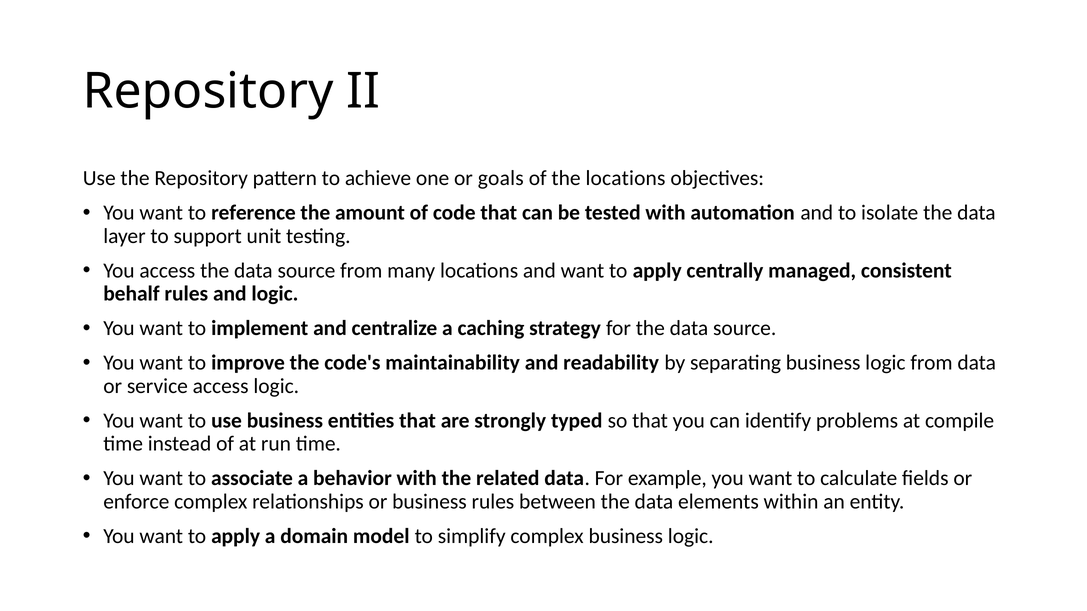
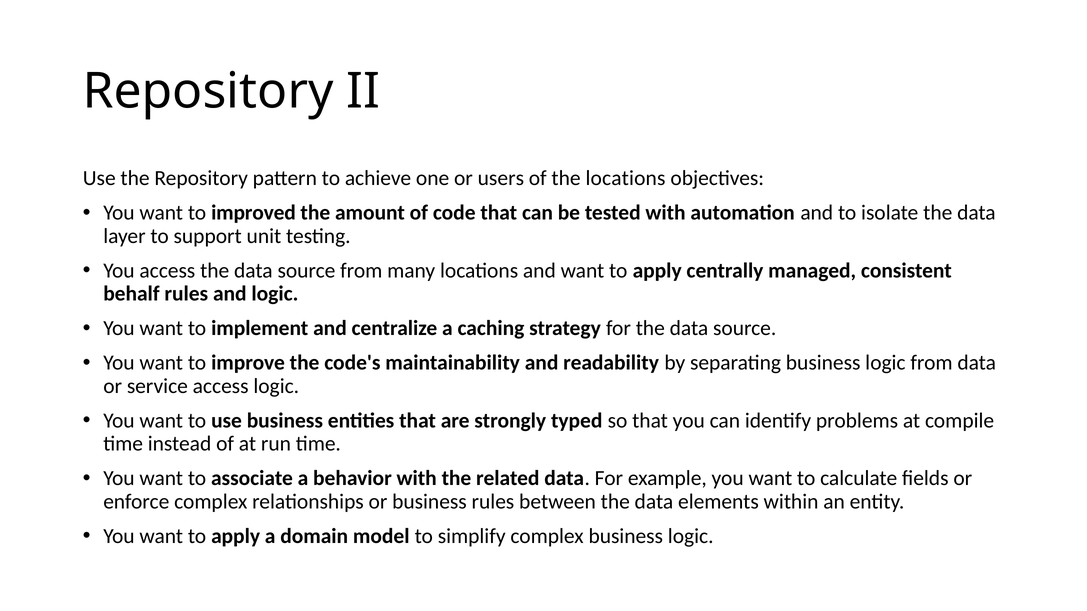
goals: goals -> users
reference: reference -> improved
